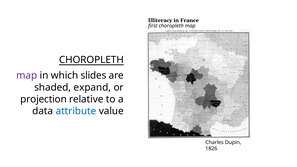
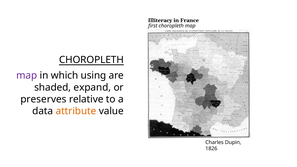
slides: slides -> using
projection: projection -> preserves
attribute colour: blue -> orange
